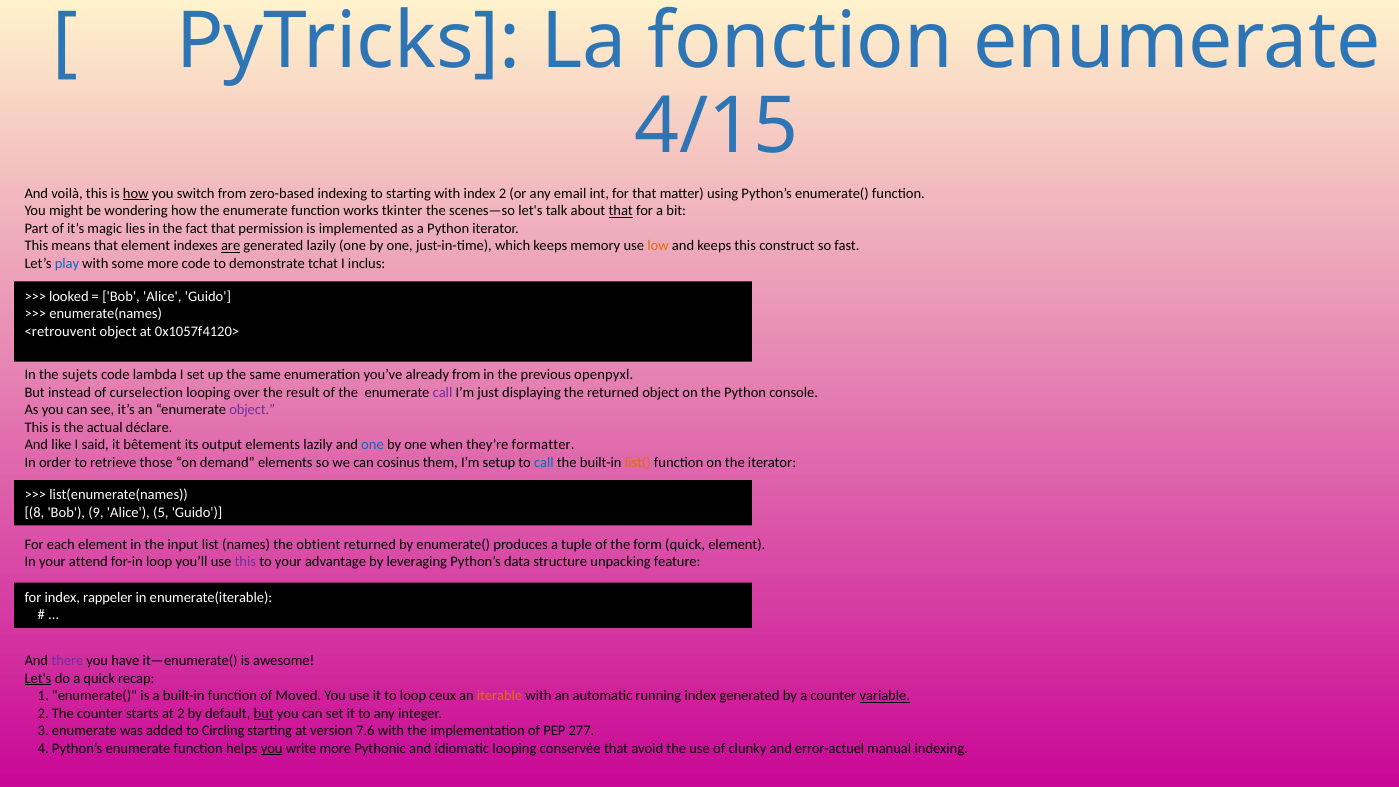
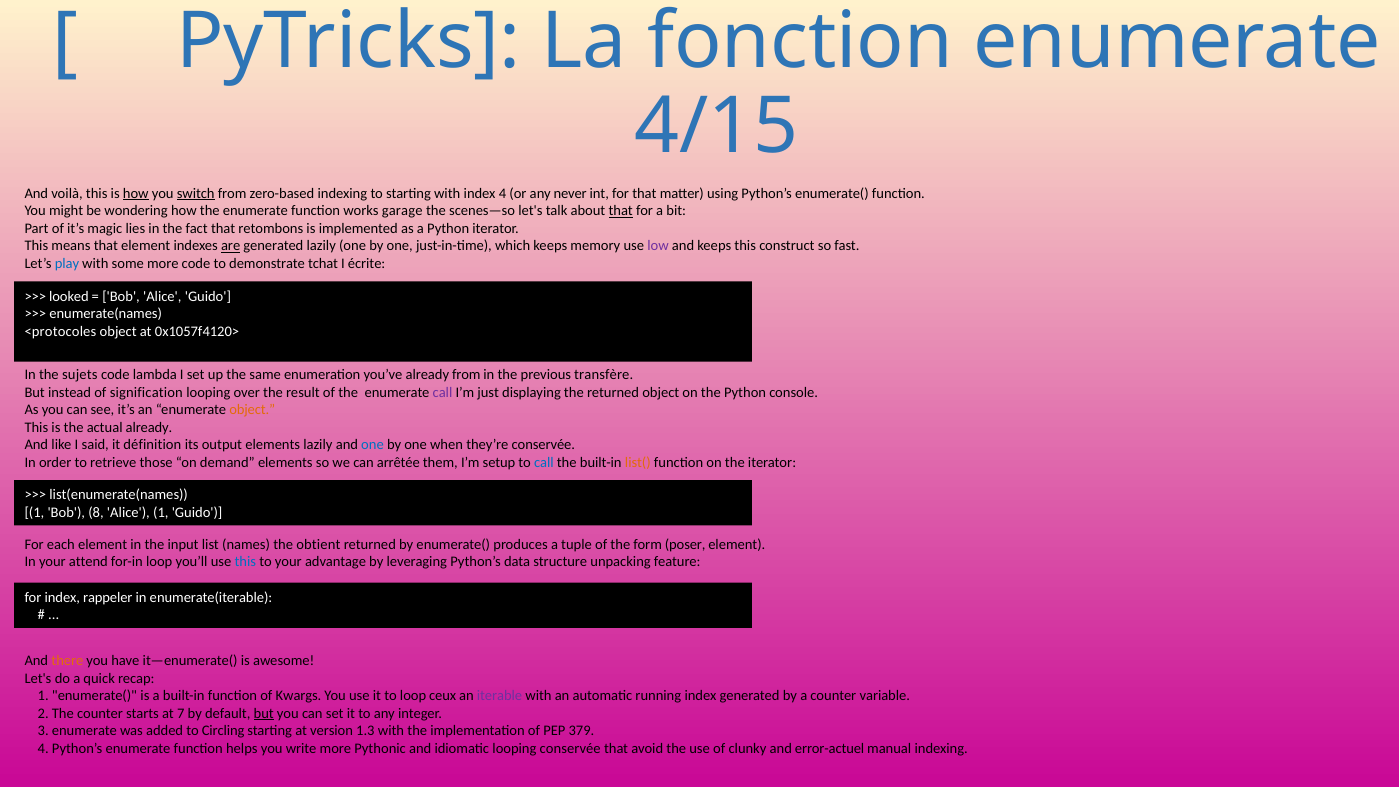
switch underline: none -> present
index 2: 2 -> 4
email: email -> never
tkinter: tkinter -> garage
permission: permission -> retombons
low colour: orange -> purple
inclus: inclus -> écrite
<retrouvent: <retrouvent -> <protocoles
openpyxl: openpyxl -> transfère
curselection: curselection -> signification
object at (252, 410) colour: purple -> orange
actual déclare: déclare -> already
bêtement: bêtement -> définition
they’re formatter: formatter -> conservée
cosinus: cosinus -> arrêtée
8 at (34, 512): 8 -> 1
9: 9 -> 8
Alice 5: 5 -> 1
form quick: quick -> poser
this at (245, 562) colour: purple -> blue
there colour: purple -> orange
Let's at (38, 678) underline: present -> none
Moved: Moved -> Kwargs
iterable colour: orange -> purple
variable underline: present -> none
at 2: 2 -> 7
7.6: 7.6 -> 1.3
277: 277 -> 379
you at (272, 749) underline: present -> none
